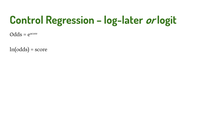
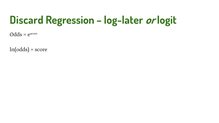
Control: Control -> Discard
